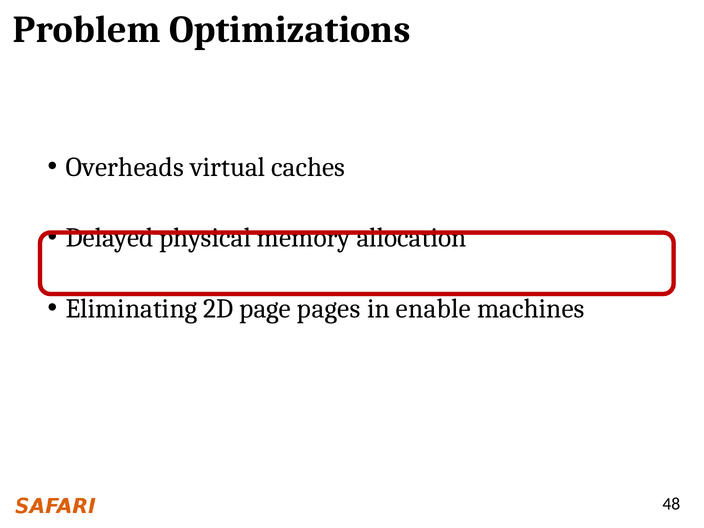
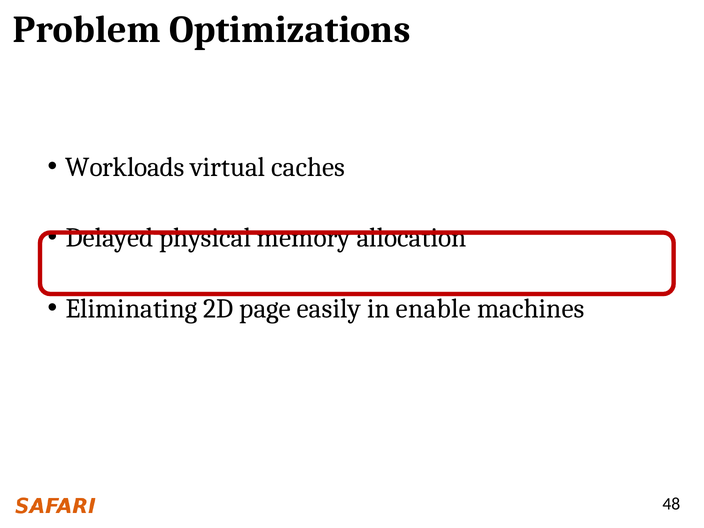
Overheads: Overheads -> Workloads
pages: pages -> easily
